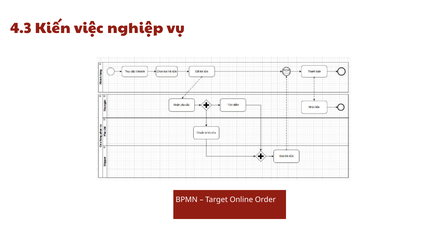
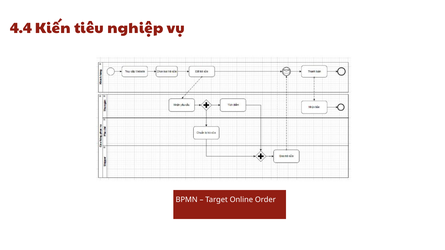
4.3: 4.3 -> 4.4
việc: việc -> tiêu
